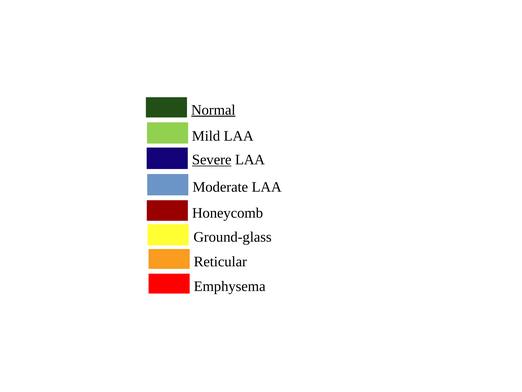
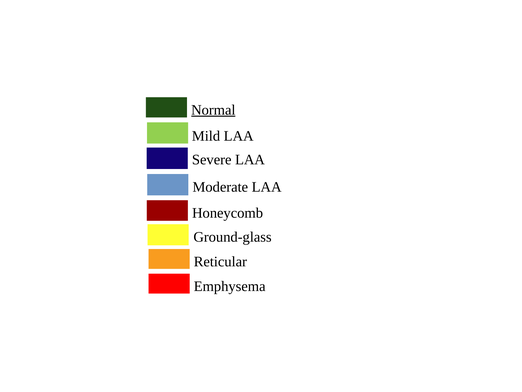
Severe underline: present -> none
